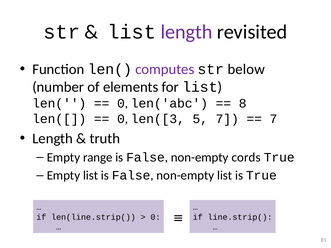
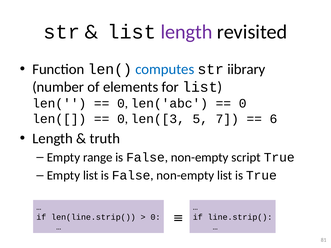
computes colour: purple -> blue
below: below -> iibrary
8 at (243, 104): 8 -> 0
7 at (273, 119): 7 -> 6
cords: cords -> script
